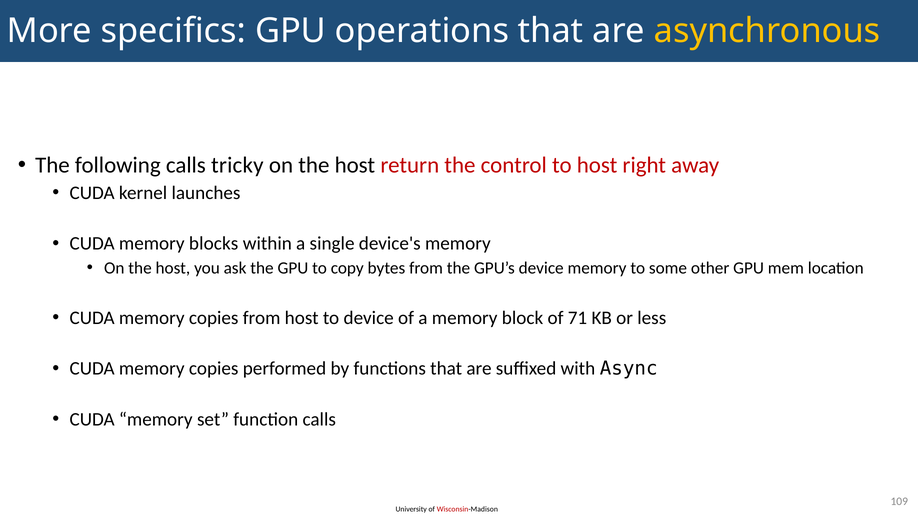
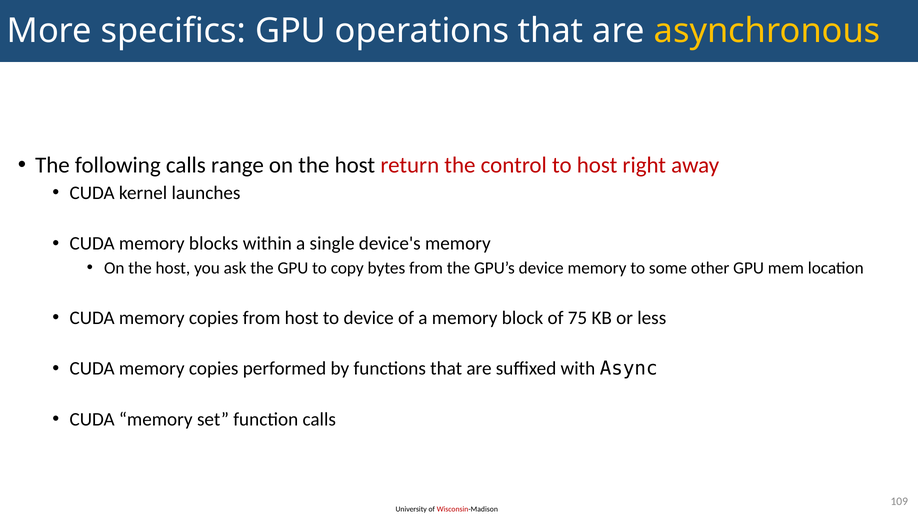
tricky: tricky -> range
71: 71 -> 75
